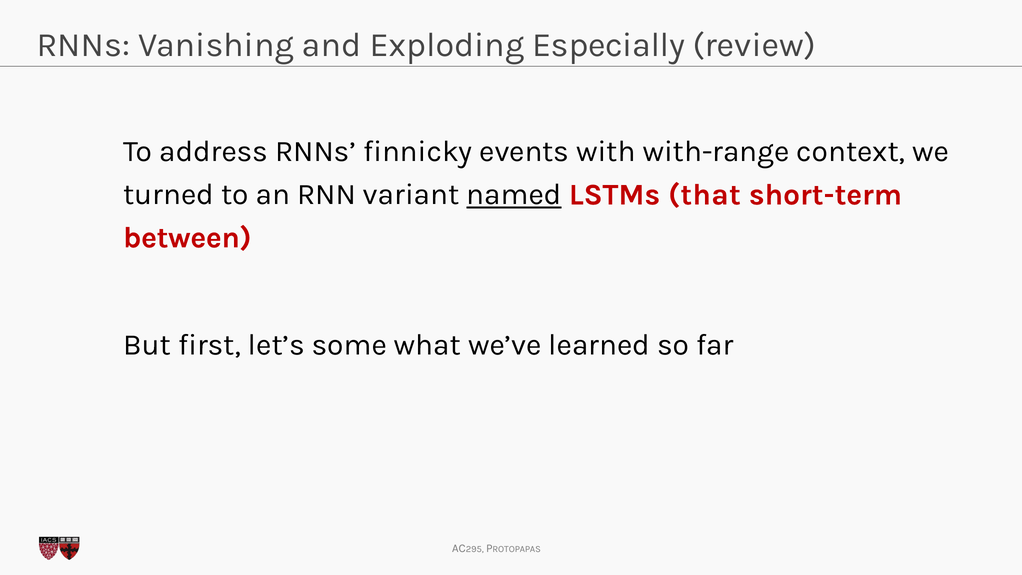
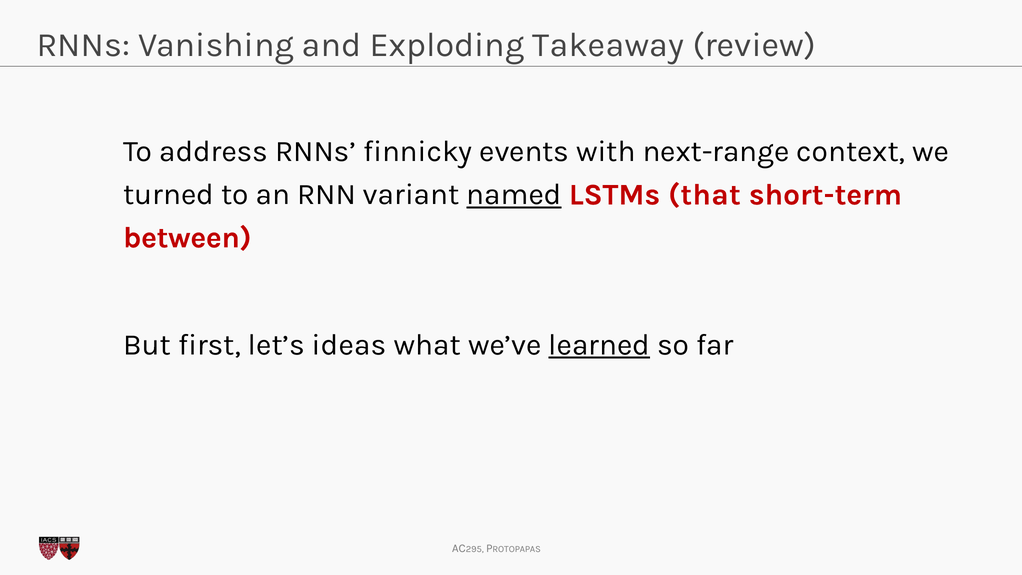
Especially: Especially -> Takeaway
with-range: with-range -> next-range
some: some -> ideas
learned underline: none -> present
